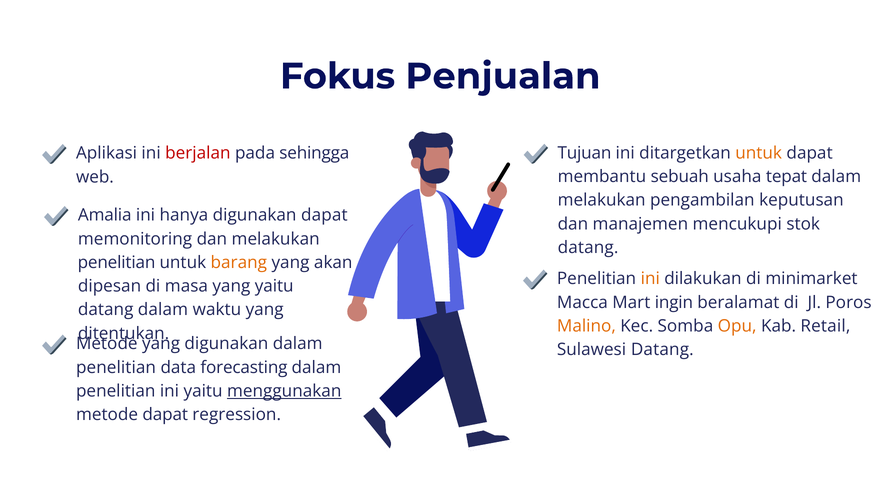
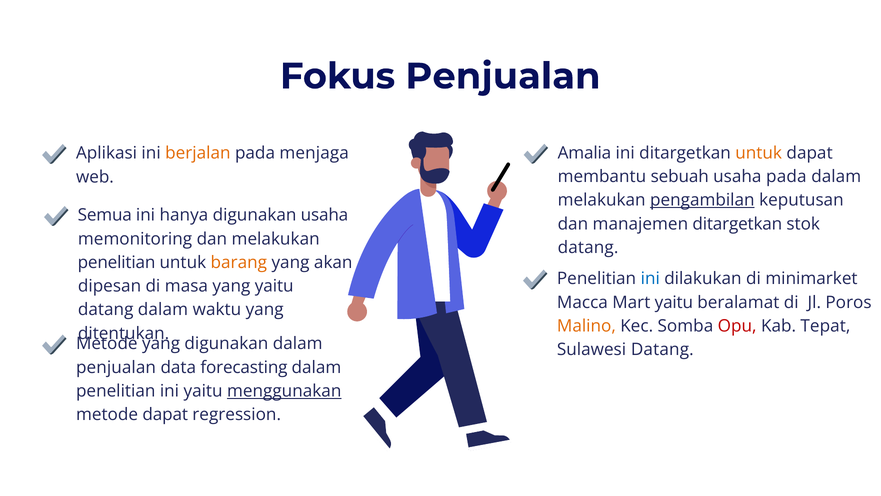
Tujuan: Tujuan -> Amalia
berjalan colour: red -> orange
sehingga: sehingga -> menjaga
usaha tepat: tepat -> pada
pengambilan underline: none -> present
Amalia: Amalia -> Semua
digunakan dapat: dapat -> usaha
manajemen mencukupi: mencukupi -> ditargetkan
ini at (650, 279) colour: orange -> blue
Mart ingin: ingin -> yaitu
Opu colour: orange -> red
Retail: Retail -> Tepat
penelitian at (116, 367): penelitian -> penjualan
